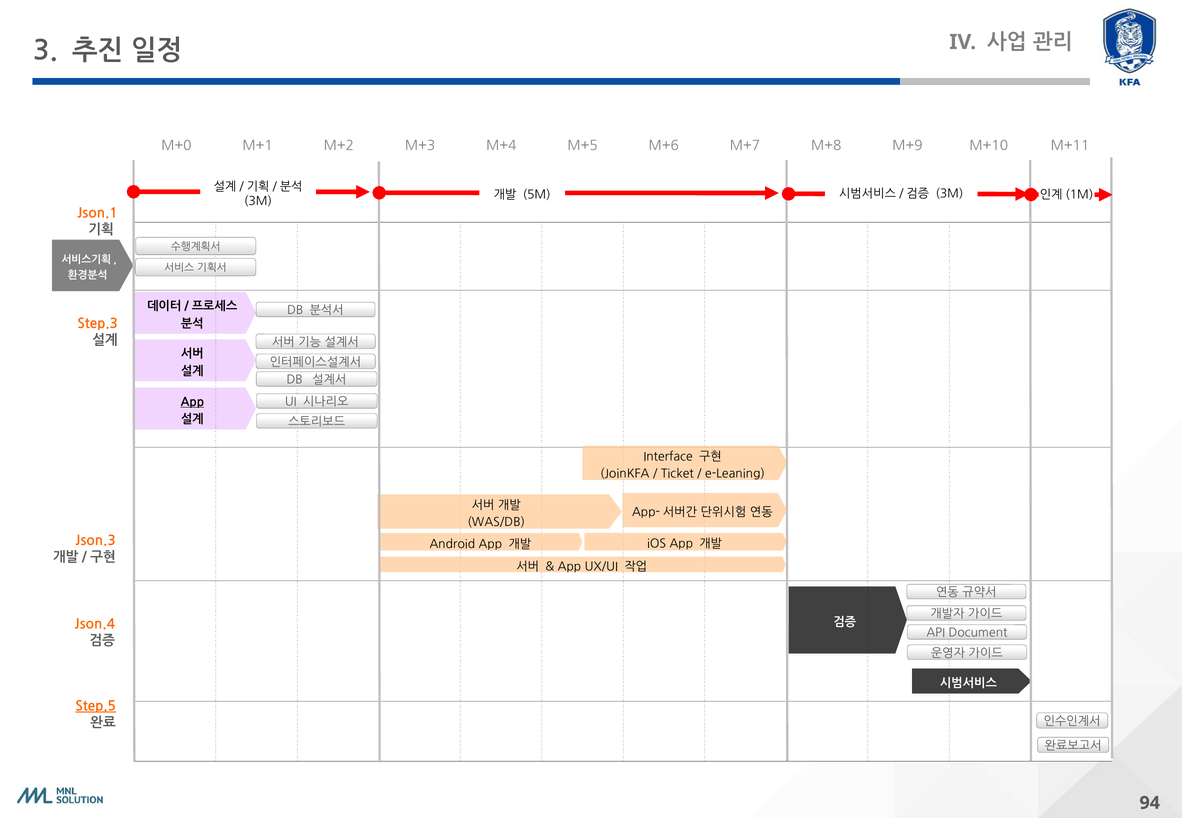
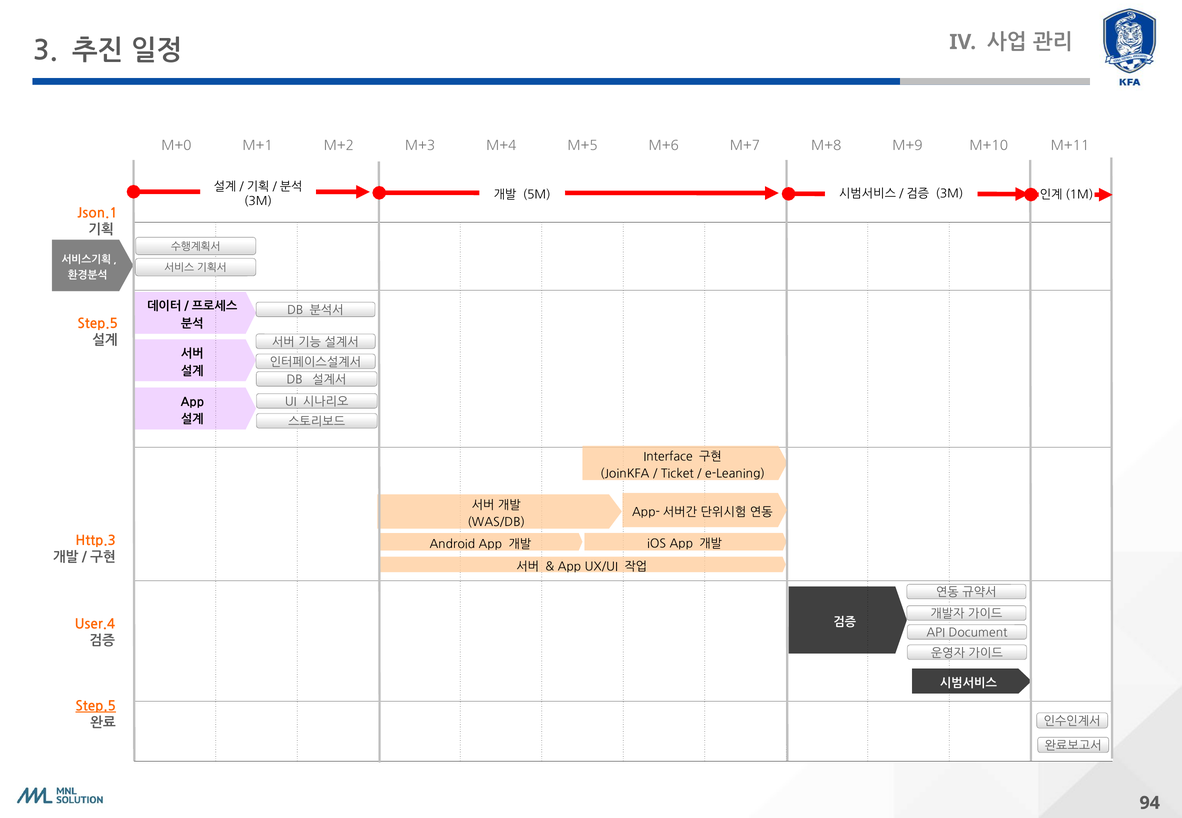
Step.3 at (98, 324): Step.3 -> Step.5
App at (192, 402) underline: present -> none
Json.3: Json.3 -> Http.3
Json.4: Json.4 -> User.4
